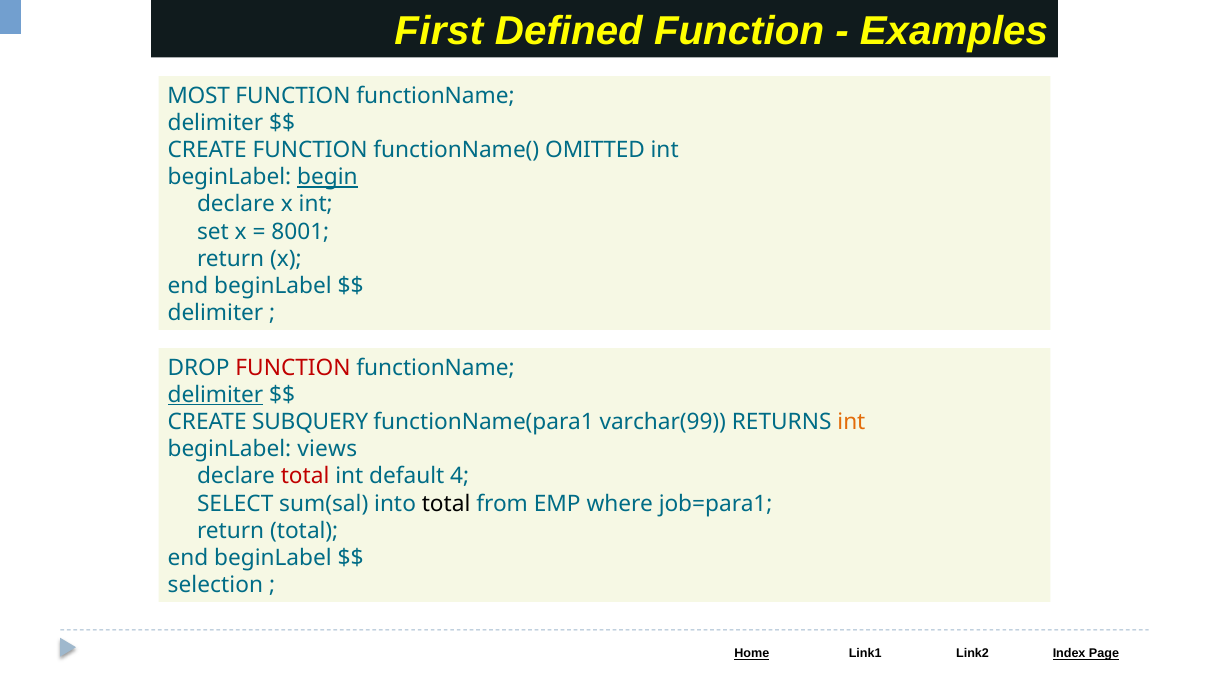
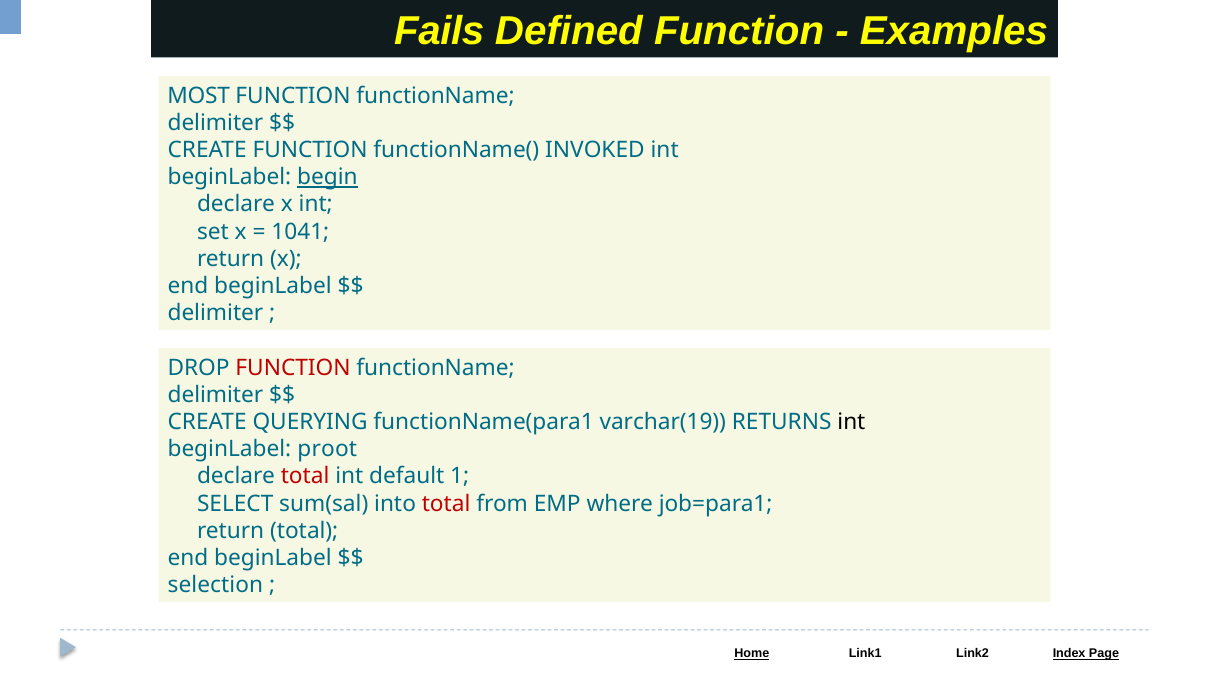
First: First -> Fails
OMITTED: OMITTED -> INVOKED
8001: 8001 -> 1041
delimiter at (215, 395) underline: present -> none
SUBQUERY: SUBQUERY -> QUERYING
varchar(99: varchar(99 -> varchar(19
int at (851, 422) colour: orange -> black
views: views -> proot
4: 4 -> 1
total at (446, 504) colour: black -> red
